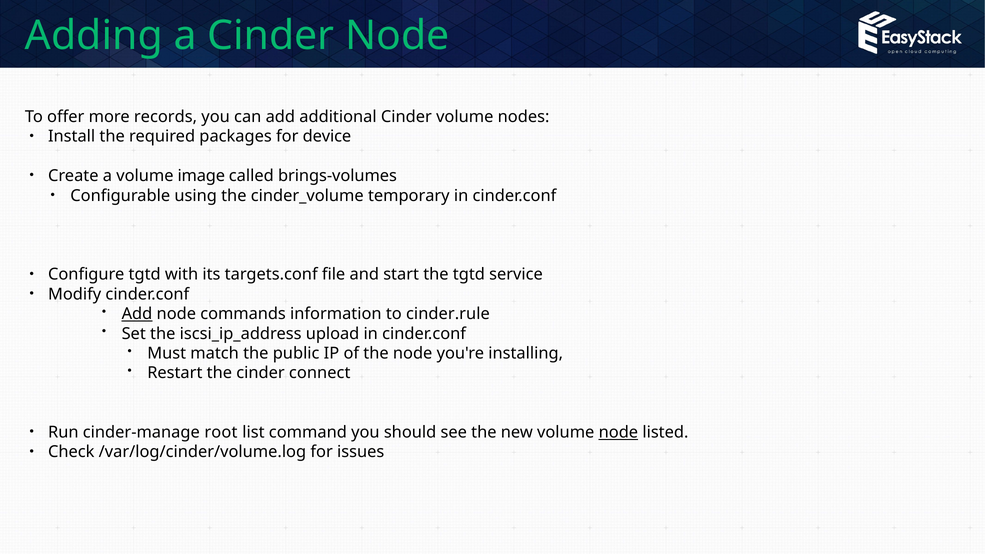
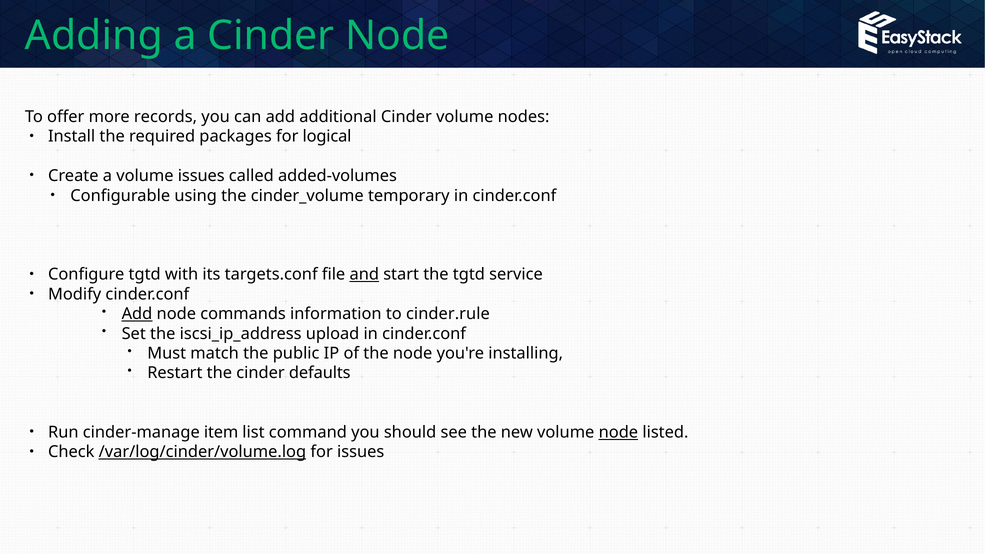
device: device -> logical
volume image: image -> issues
brings-volumes: brings-volumes -> added-volumes
and underline: none -> present
connect: connect -> defaults
root: root -> item
/var/log/cinder/volume.log underline: none -> present
